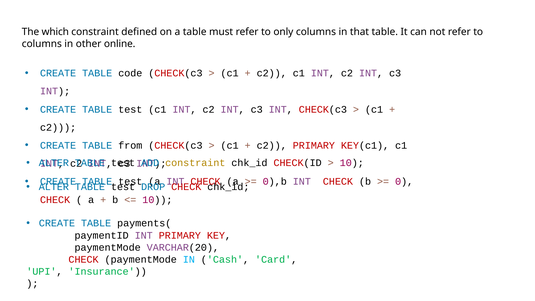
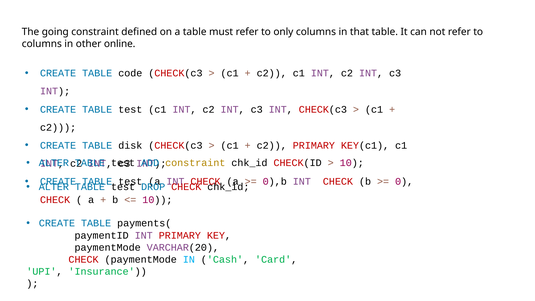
which: which -> going
from: from -> disk
